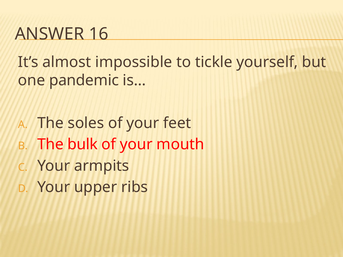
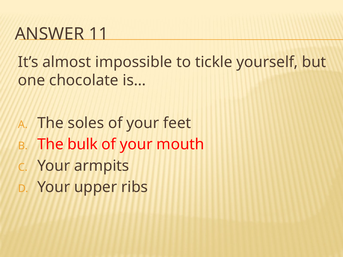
16: 16 -> 11
pandemic: pandemic -> chocolate
